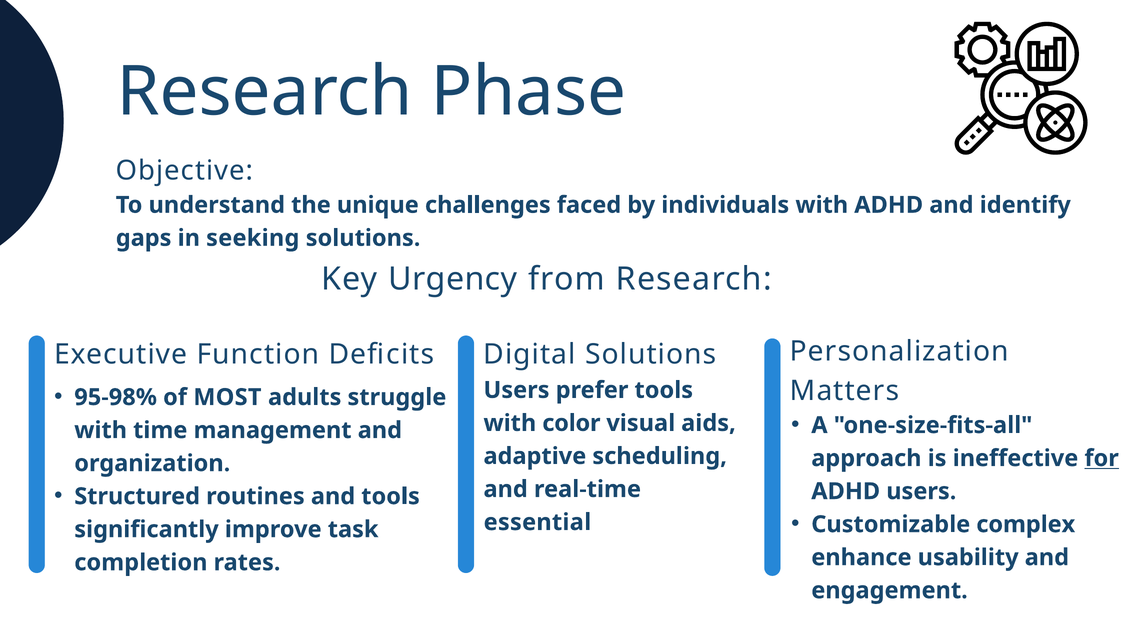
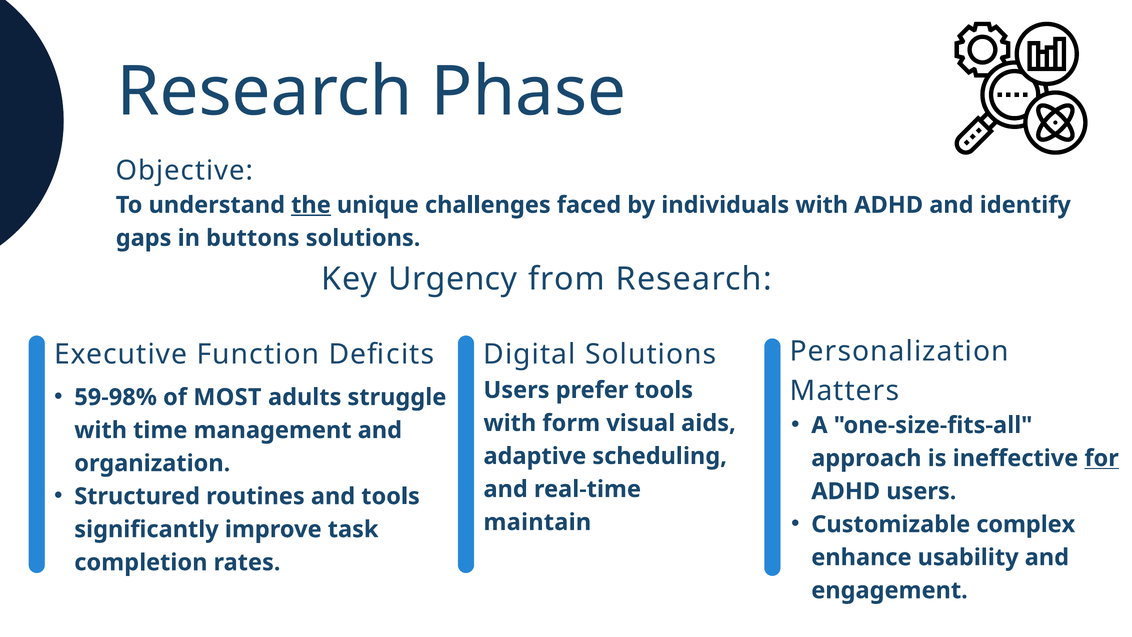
the underline: none -> present
seeking: seeking -> buttons
95-98%: 95-98% -> 59-98%
color: color -> form
essential: essential -> maintain
